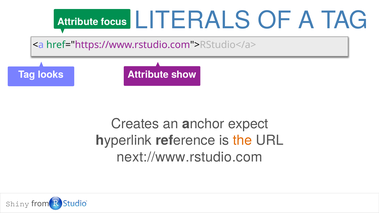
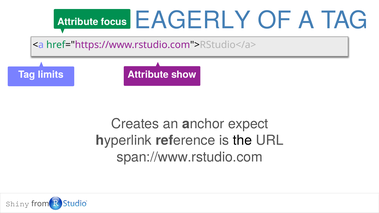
LITERALS: LITERALS -> EAGERLY
looks: looks -> limits
the colour: orange -> black
next://www.rstudio.com: next://www.rstudio.com -> span://www.rstudio.com
